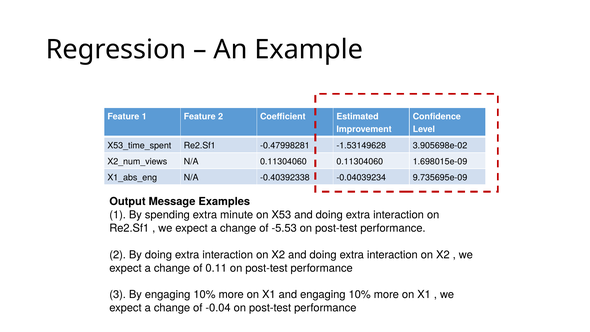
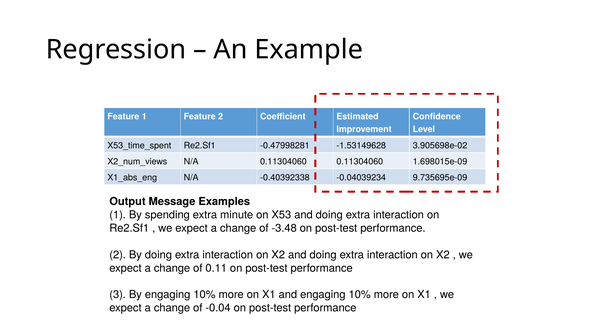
-5.53: -5.53 -> -3.48
